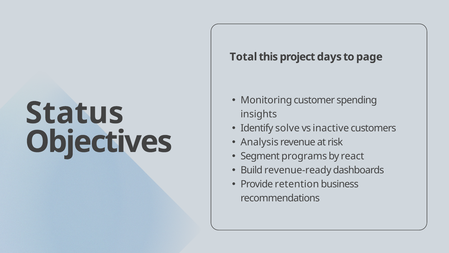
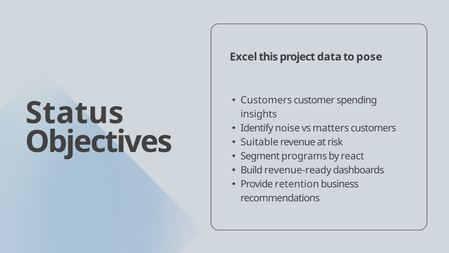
Total: Total -> Excel
days: days -> data
page: page -> pose
Monitoring at (266, 100): Monitoring -> Customers
solve: solve -> noise
inactive: inactive -> matters
Analysis: Analysis -> Suitable
